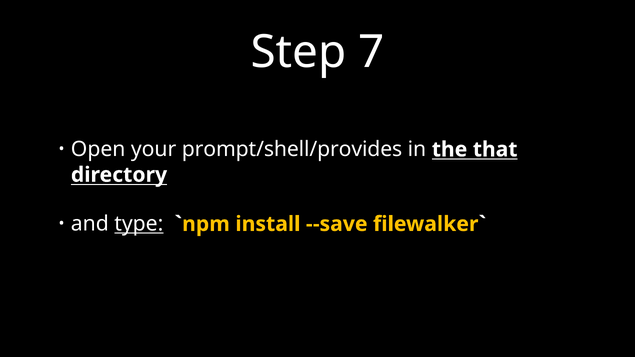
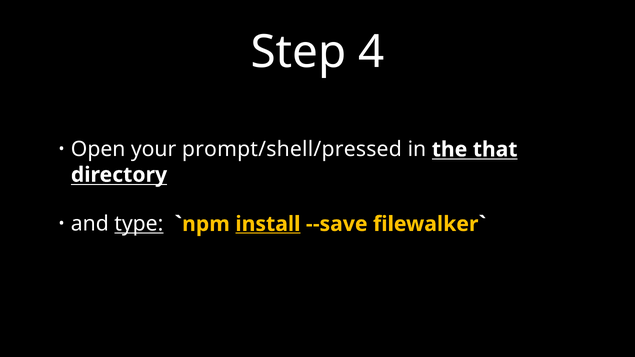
7: 7 -> 4
prompt/shell/provides: prompt/shell/provides -> prompt/shell/pressed
install underline: none -> present
